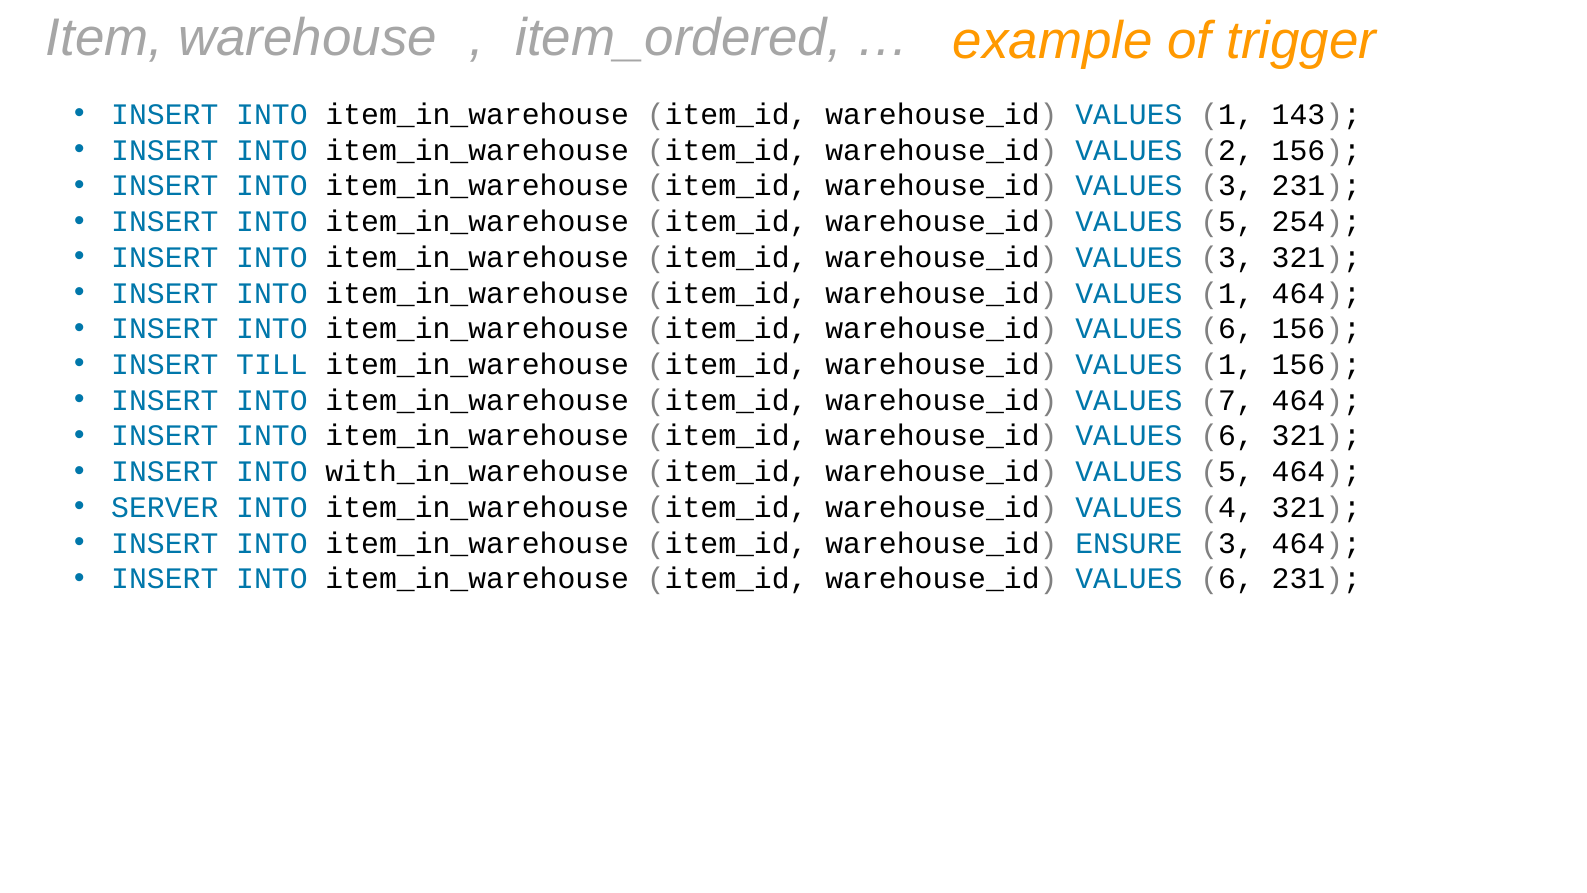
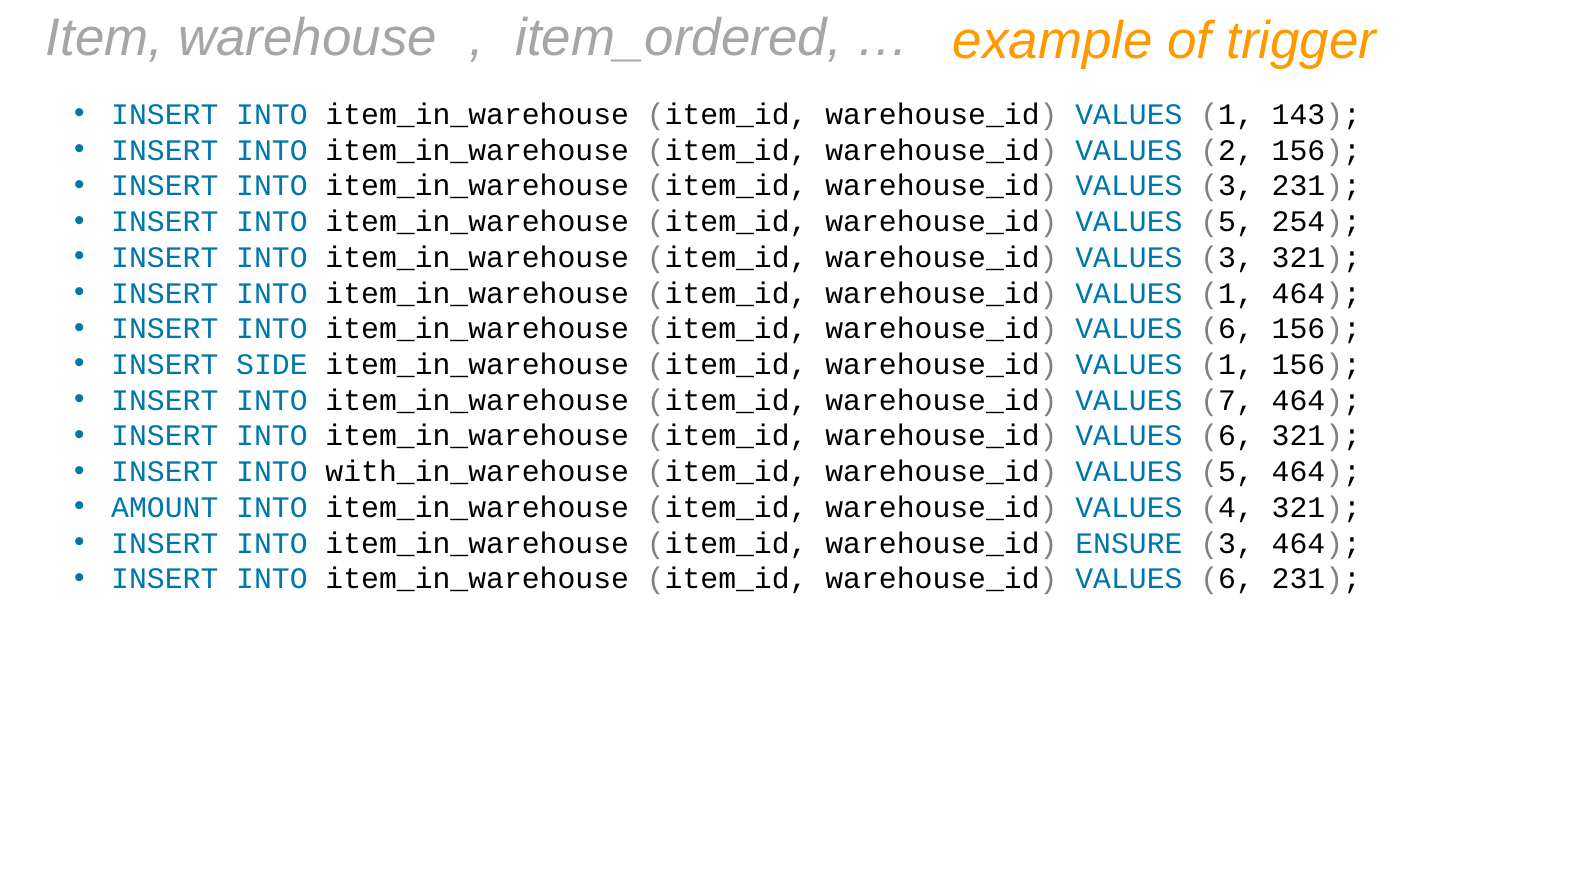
TILL: TILL -> SIDE
SERVER: SERVER -> AMOUNT
